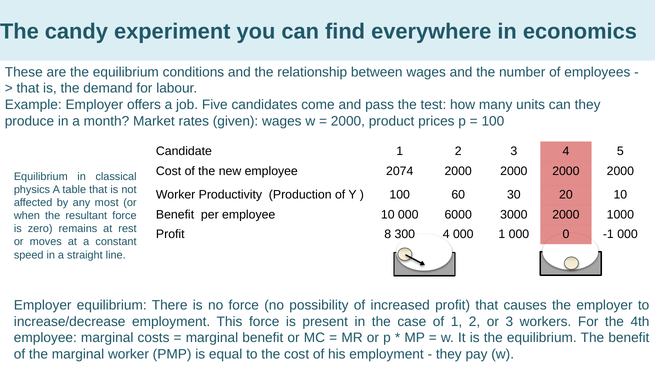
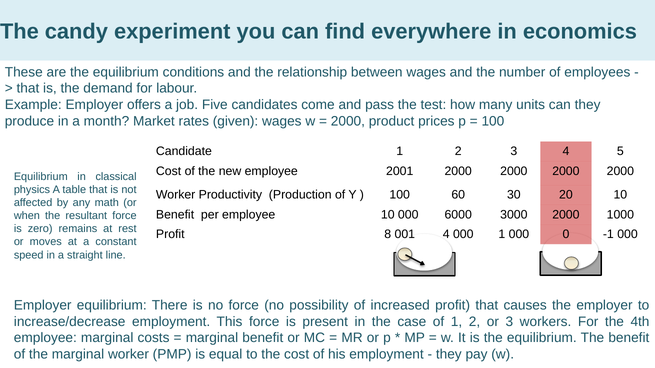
2074: 2074 -> 2001
most: most -> math
300: 300 -> 001
